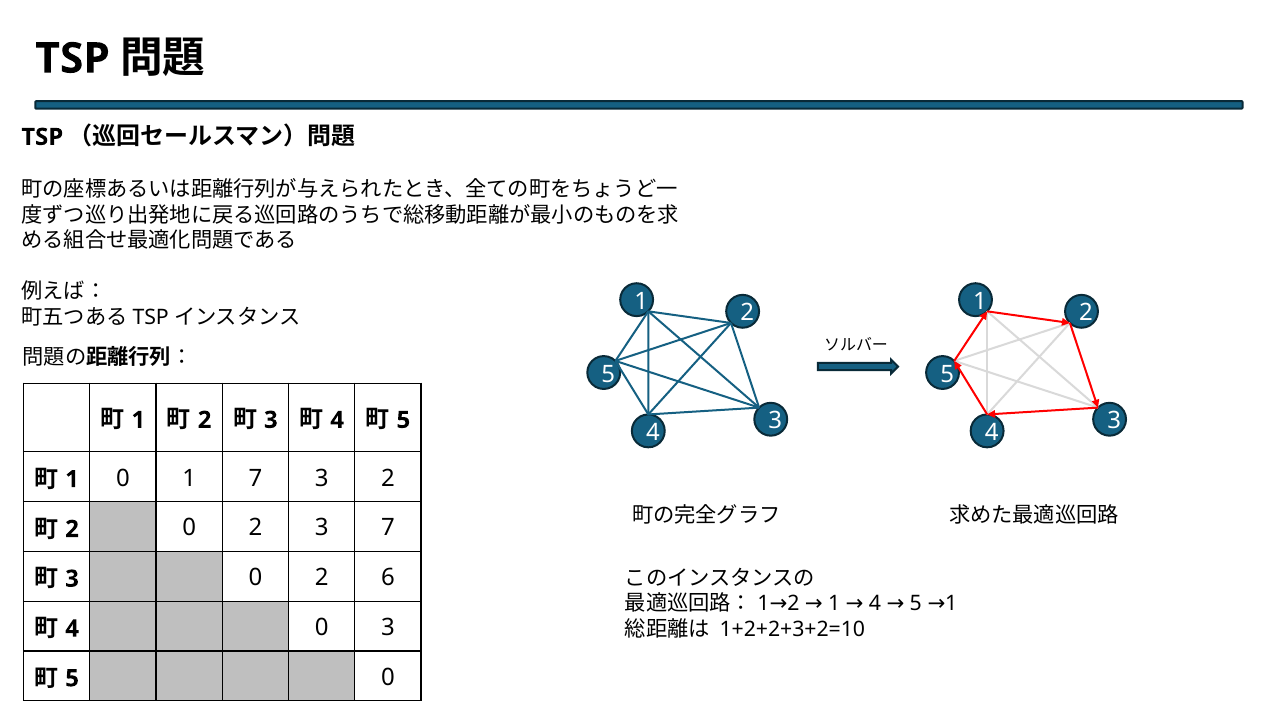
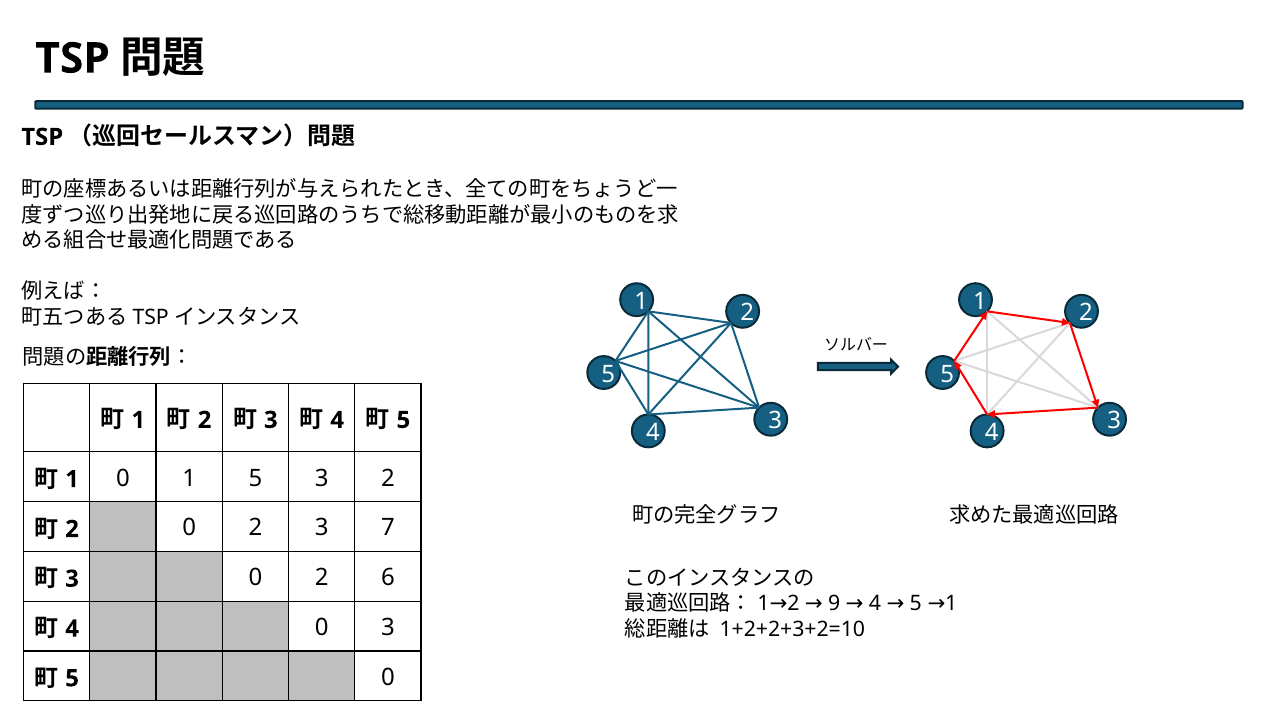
1 7: 7 -> 5
2 1: 1 -> 9
